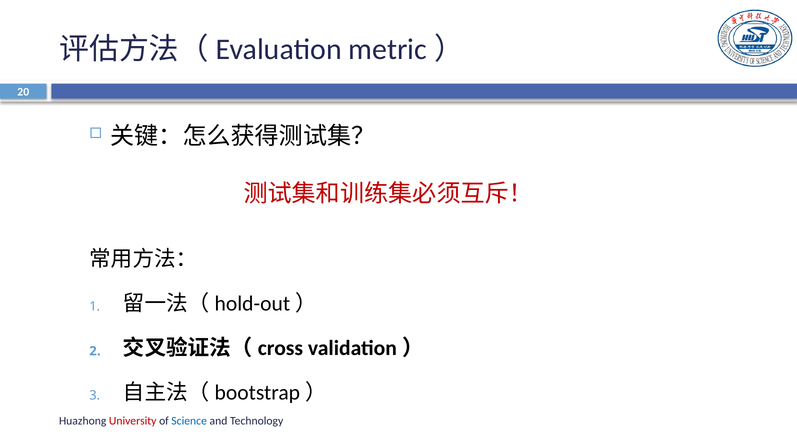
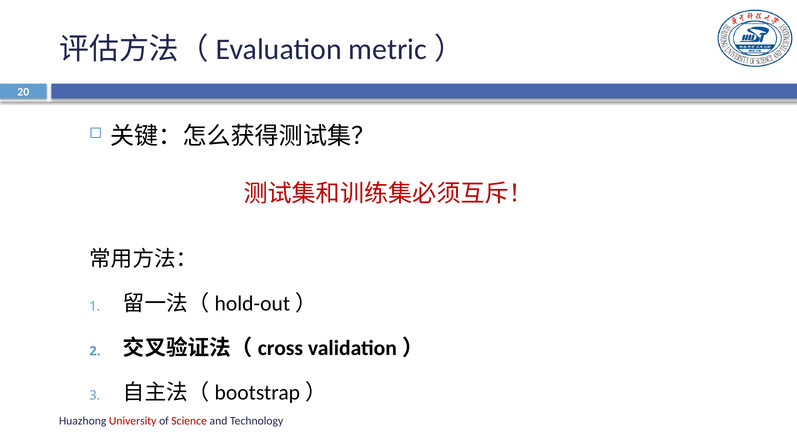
Science colour: blue -> red
